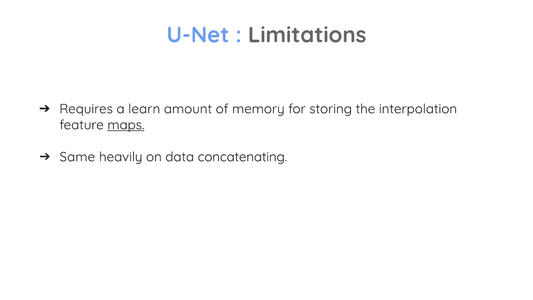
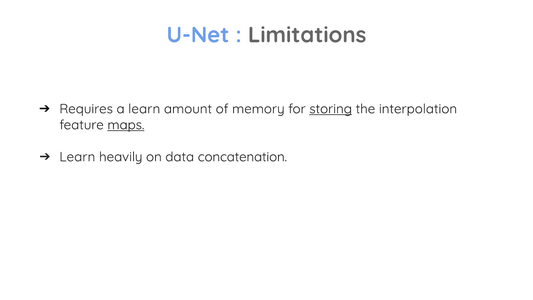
storing underline: none -> present
Same at (77, 157): Same -> Learn
concatenating: concatenating -> concatenation
